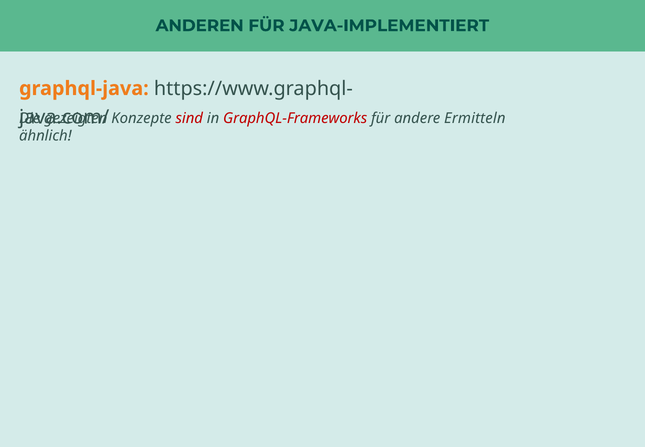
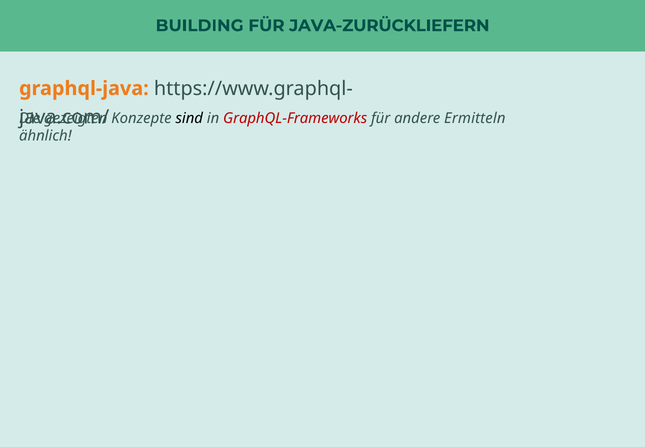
ANDEREN: ANDEREN -> BUILDING
JAVA-IMPLEMENTIERT: JAVA-IMPLEMENTIERT -> JAVA-ZURÜCKLIEFERN
sind colour: red -> black
